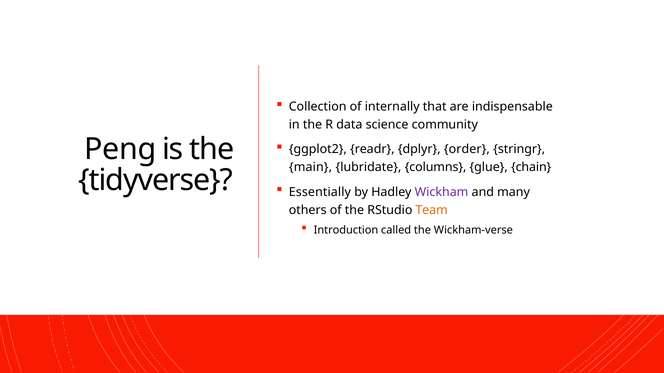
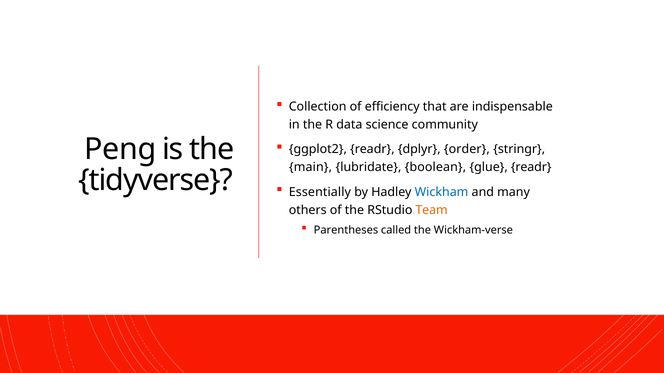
internally: internally -> efficiency
columns: columns -> boolean
glue chain: chain -> readr
Wickham colour: purple -> blue
Introduction: Introduction -> Parentheses
